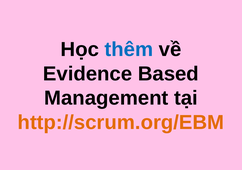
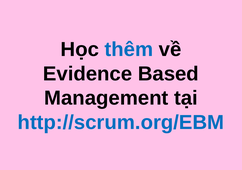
http://scrum.org/EBM colour: orange -> blue
